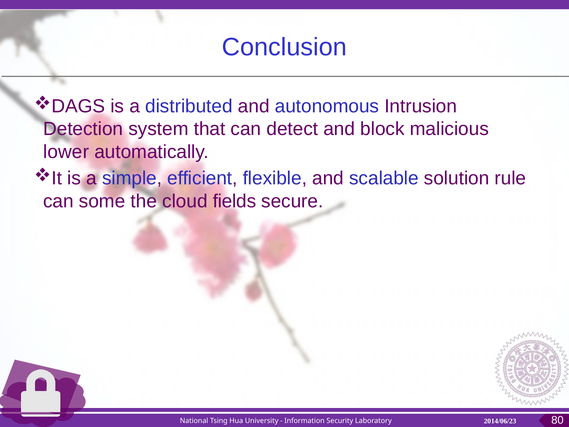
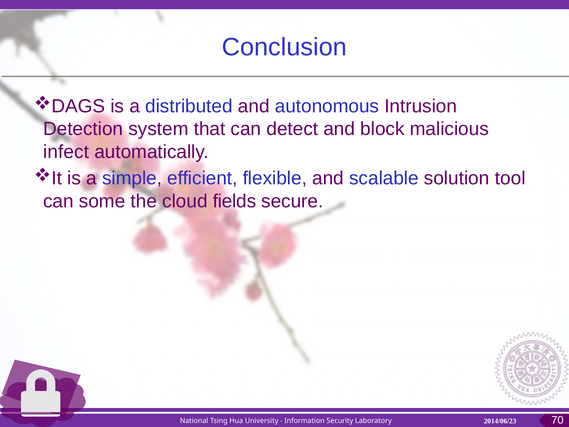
lower: lower -> infect
rule: rule -> tool
80: 80 -> 70
